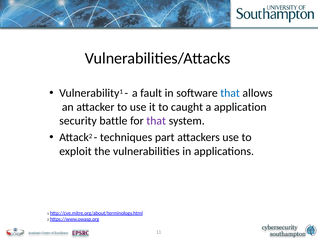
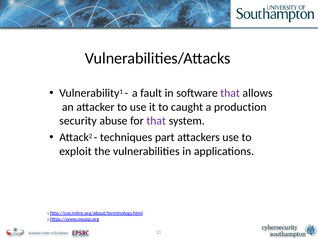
that at (230, 93) colour: blue -> purple
application: application -> production
battle: battle -> abuse
